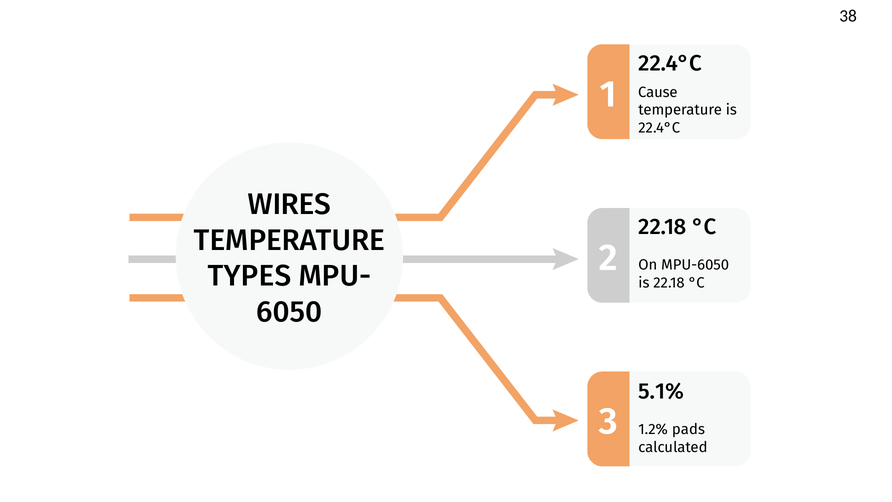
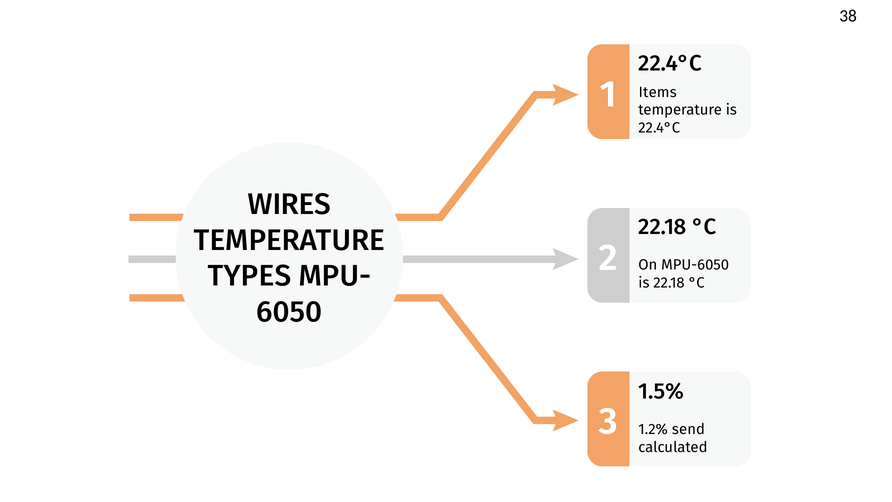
Cause: Cause -> Items
5.1%: 5.1% -> 1.5%
pads: pads -> send
